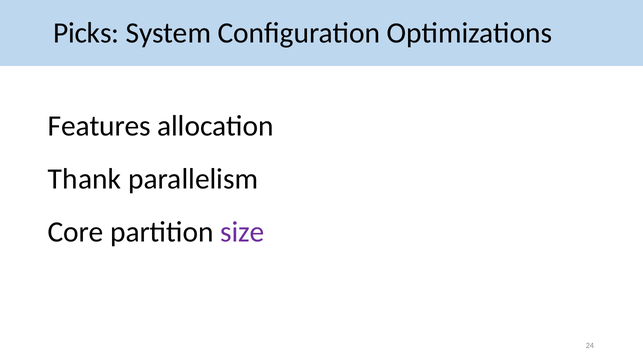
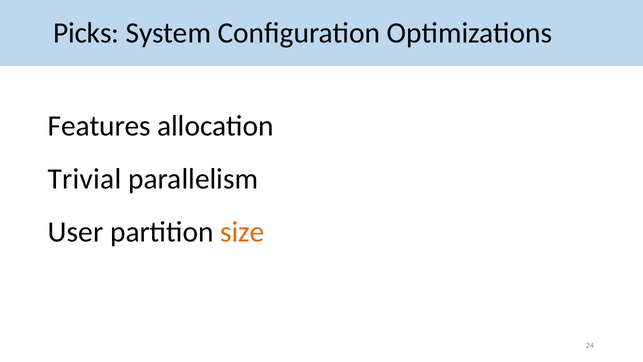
Thank: Thank -> Trivial
Core: Core -> User
size colour: purple -> orange
